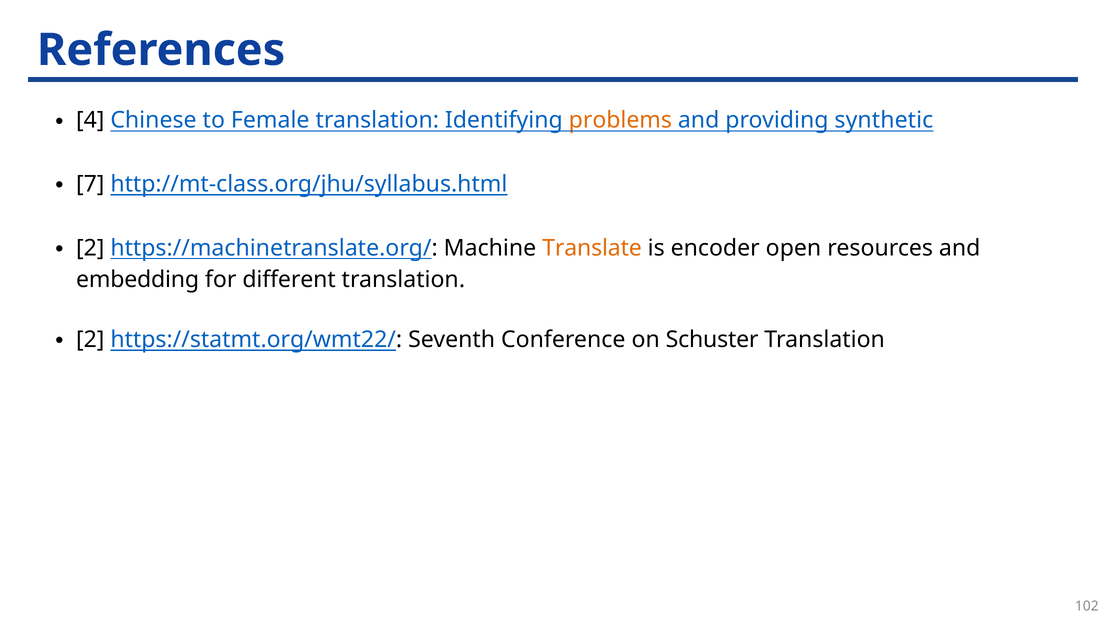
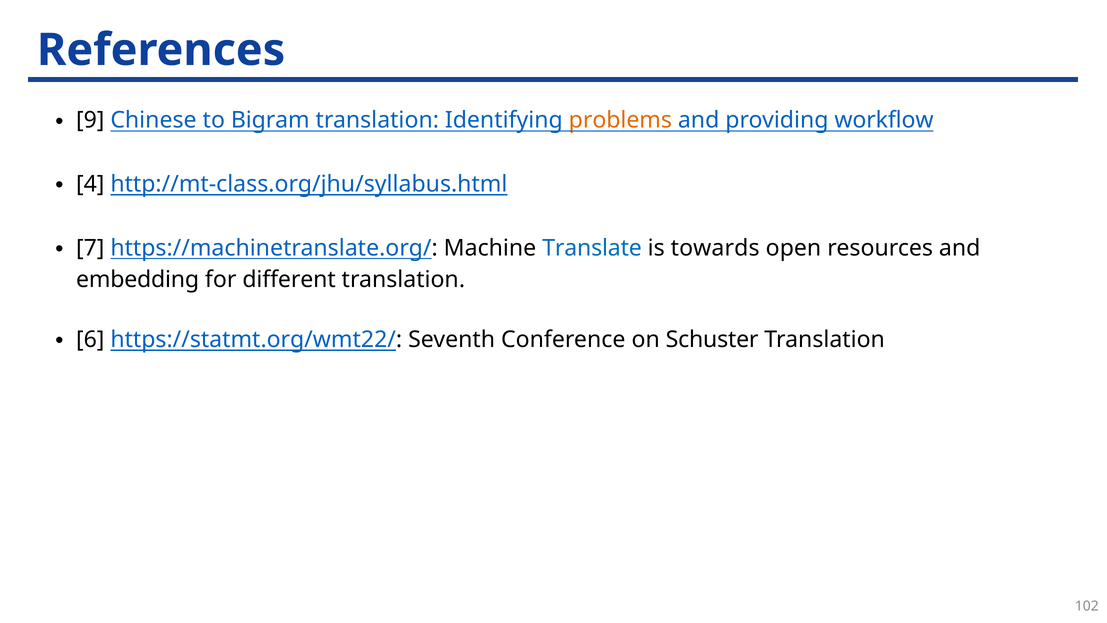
4: 4 -> 9
Female: Female -> Bigram
synthetic: synthetic -> workflow
7: 7 -> 4
2 at (90, 248): 2 -> 7
Translate colour: orange -> blue
encoder: encoder -> towards
2 at (90, 340): 2 -> 6
